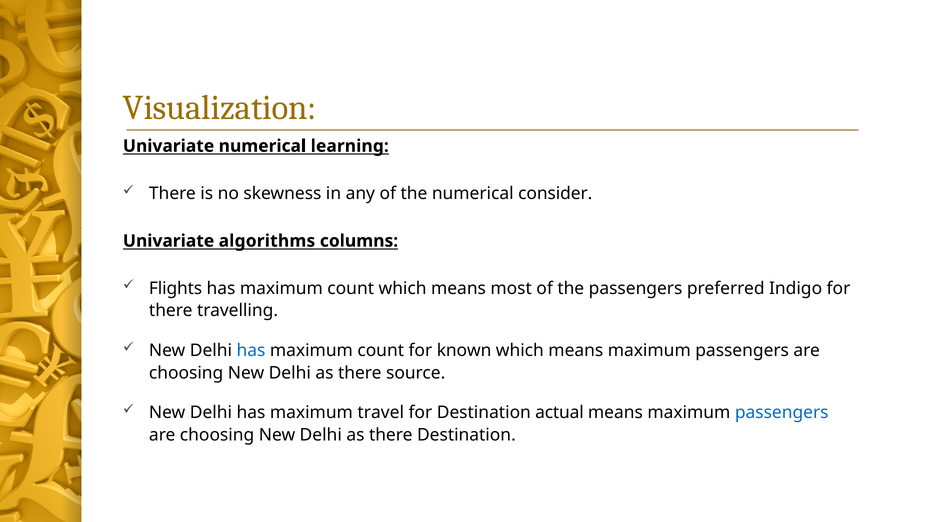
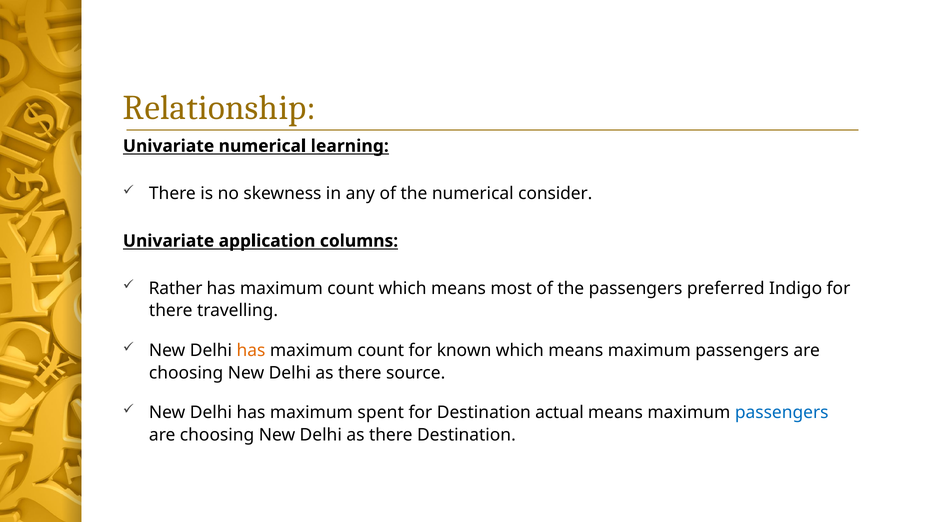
Visualization: Visualization -> Relationship
algorithms: algorithms -> application
Flights: Flights -> Rather
has at (251, 351) colour: blue -> orange
travel: travel -> spent
